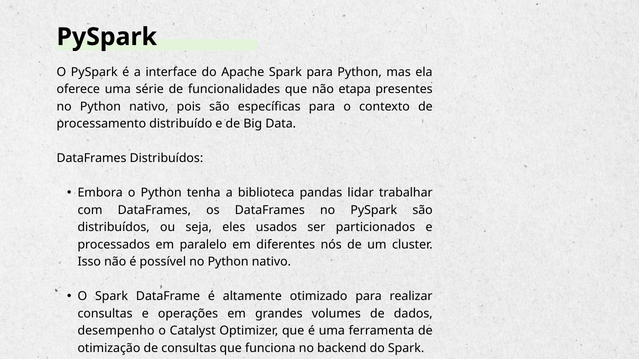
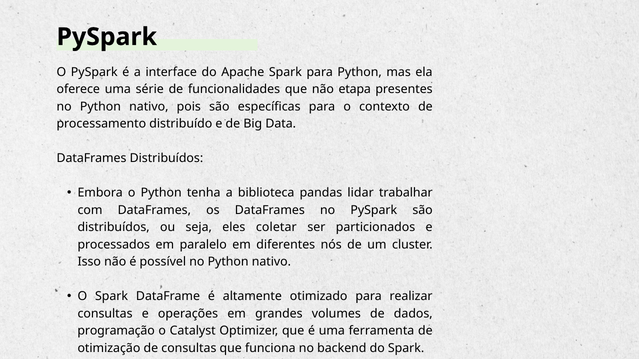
usados: usados -> coletar
desempenho: desempenho -> programação
